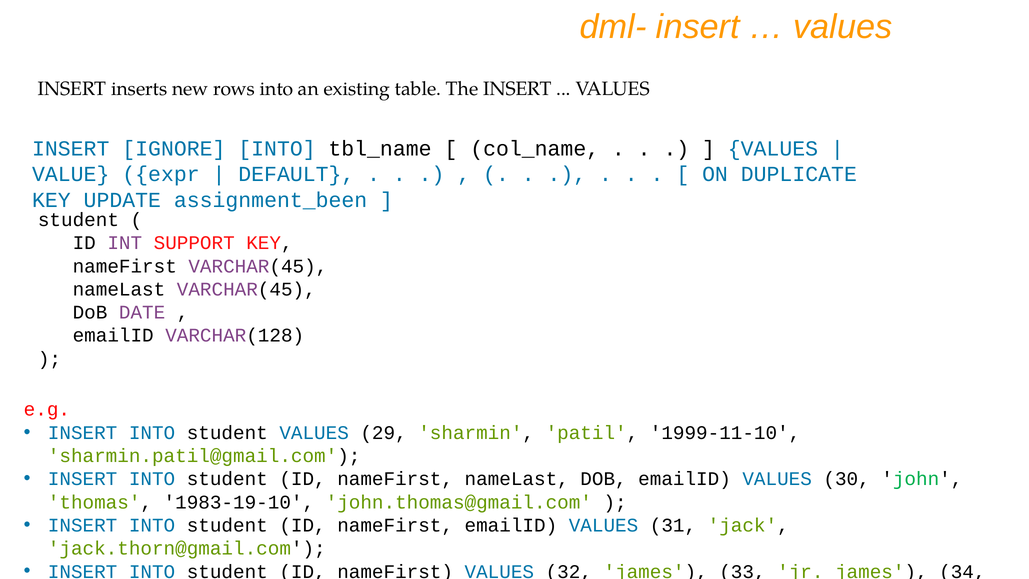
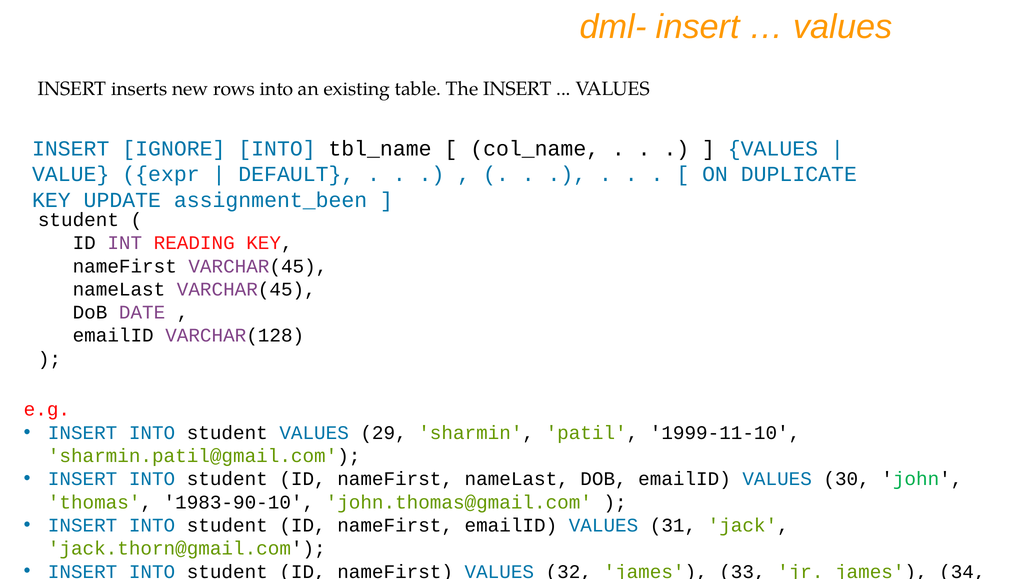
SUPPORT: SUPPORT -> READING
1983-19-10: 1983-19-10 -> 1983-90-10
